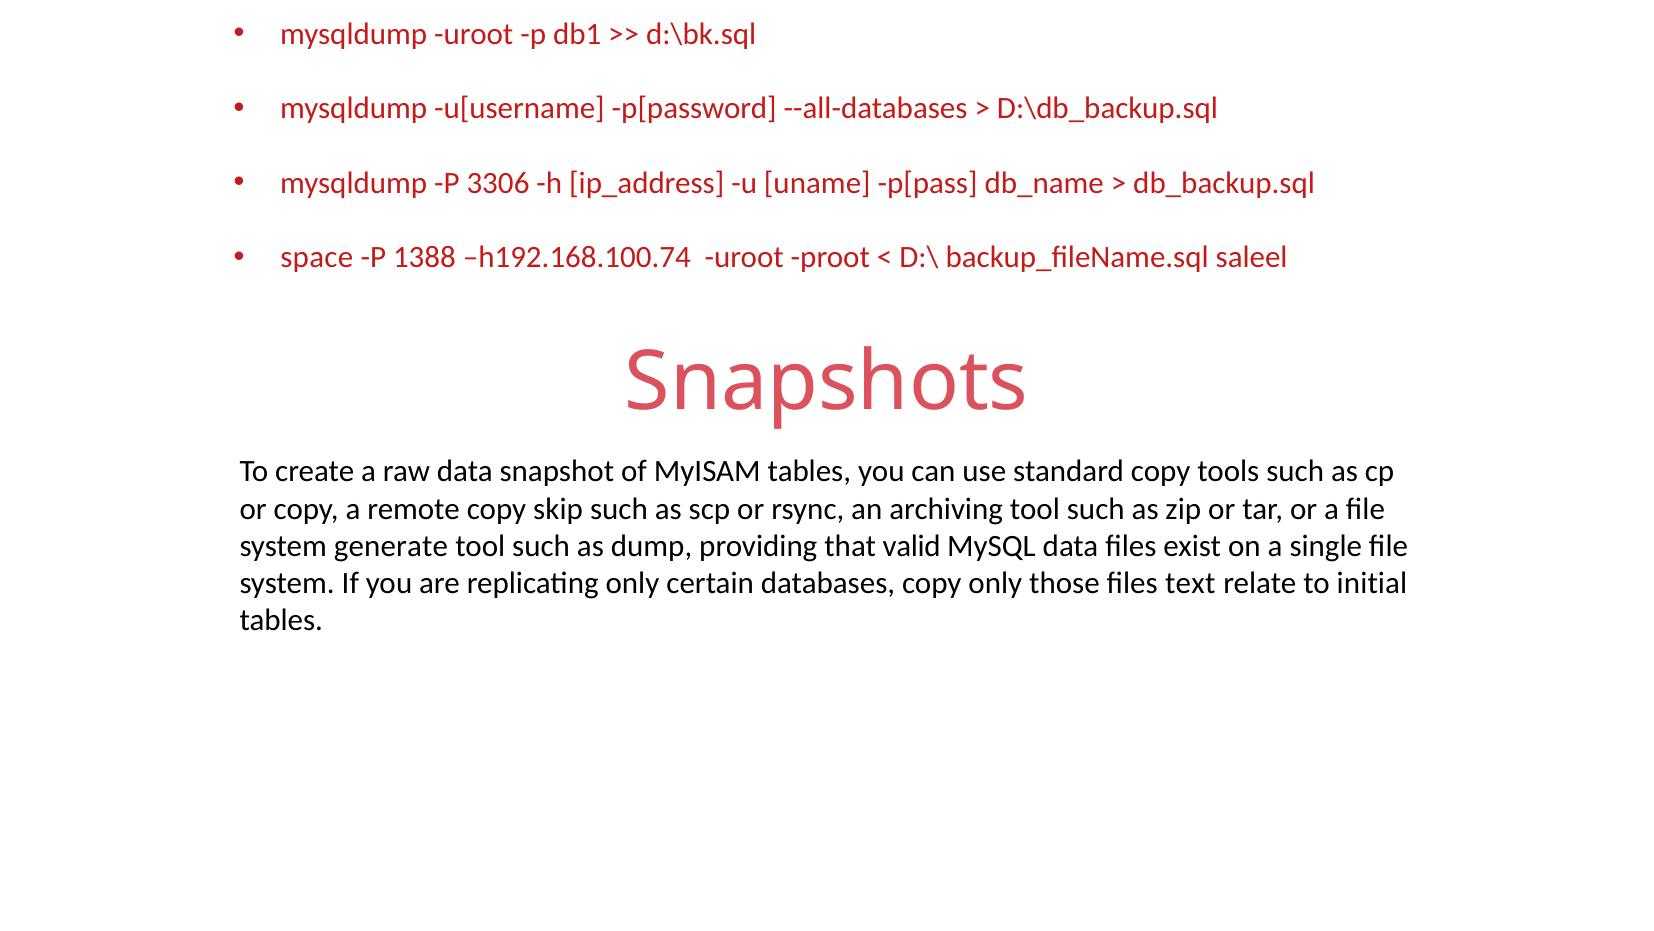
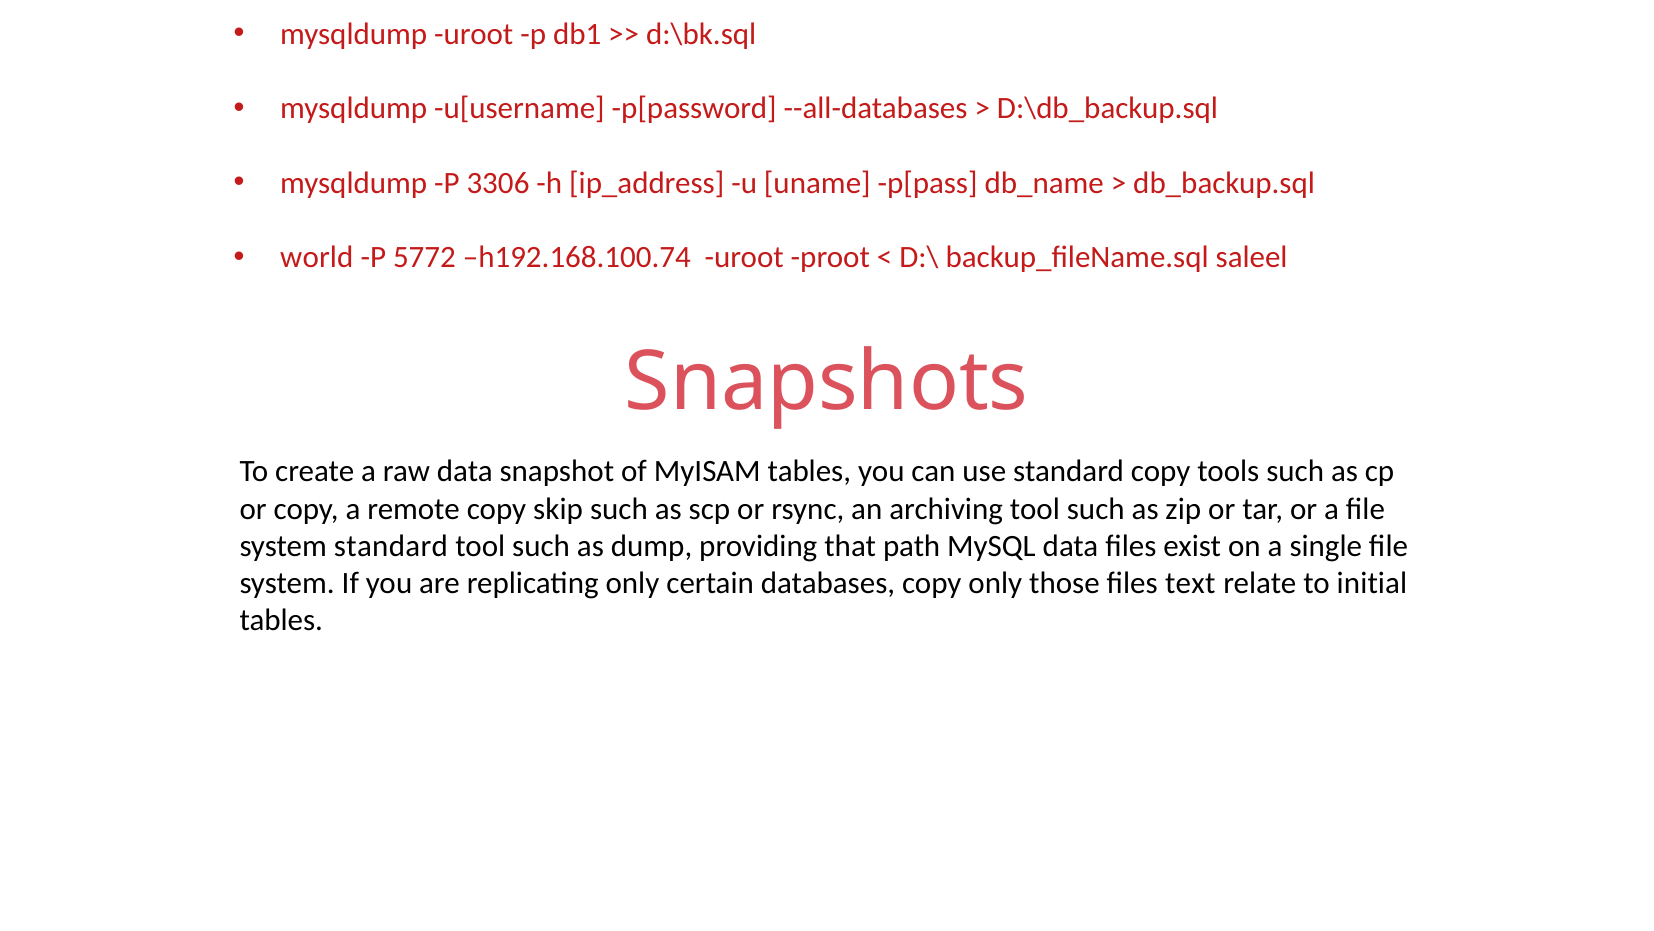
space: space -> world
1388: 1388 -> 5772
system generate: generate -> standard
valid: valid -> path
